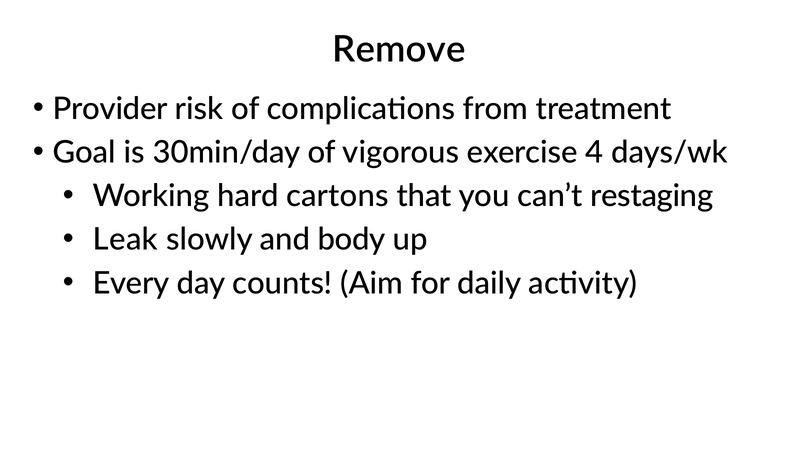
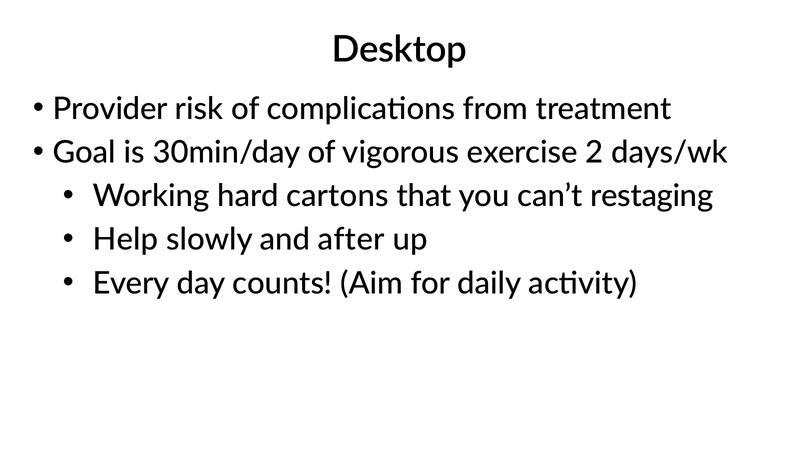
Remove: Remove -> Desktop
4: 4 -> 2
Leak: Leak -> Help
body: body -> after
